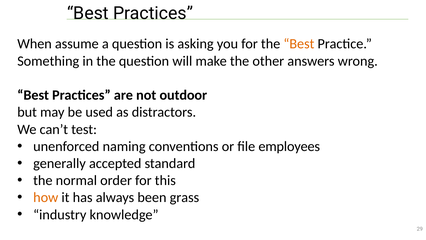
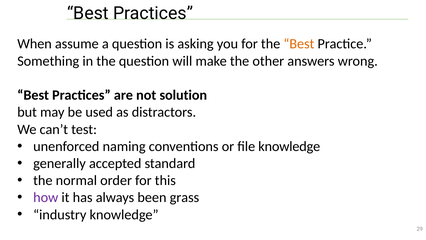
outdoor: outdoor -> solution
file employees: employees -> knowledge
how colour: orange -> purple
